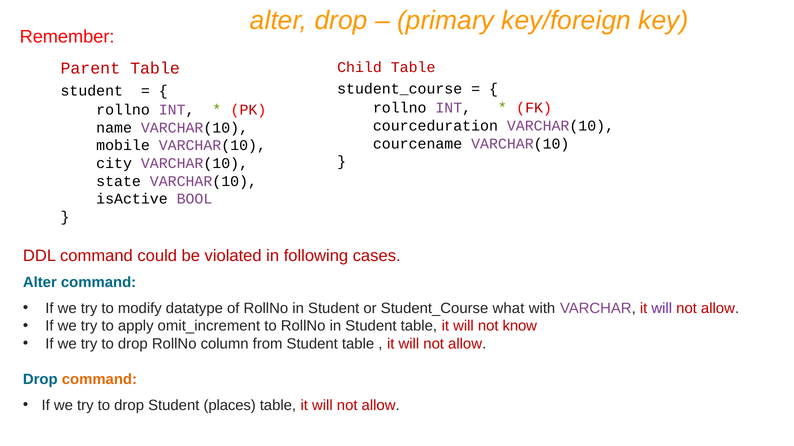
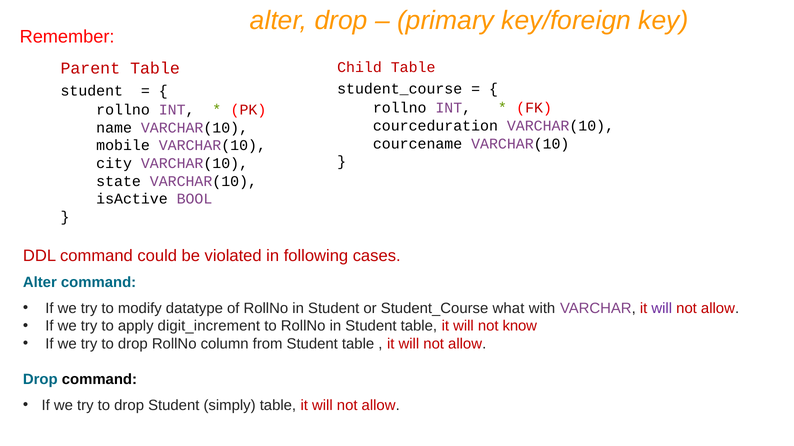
omit_increment: omit_increment -> digit_increment
command at (99, 380) colour: orange -> black
places: places -> simply
